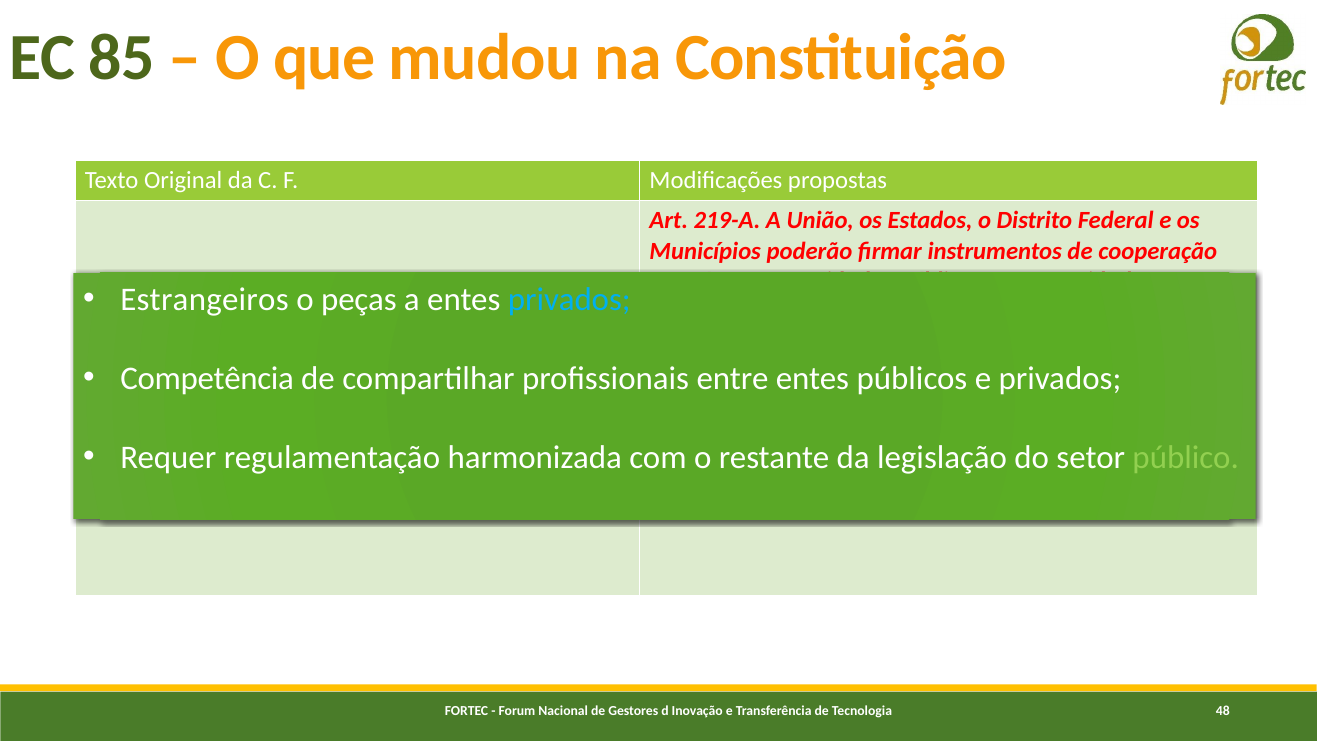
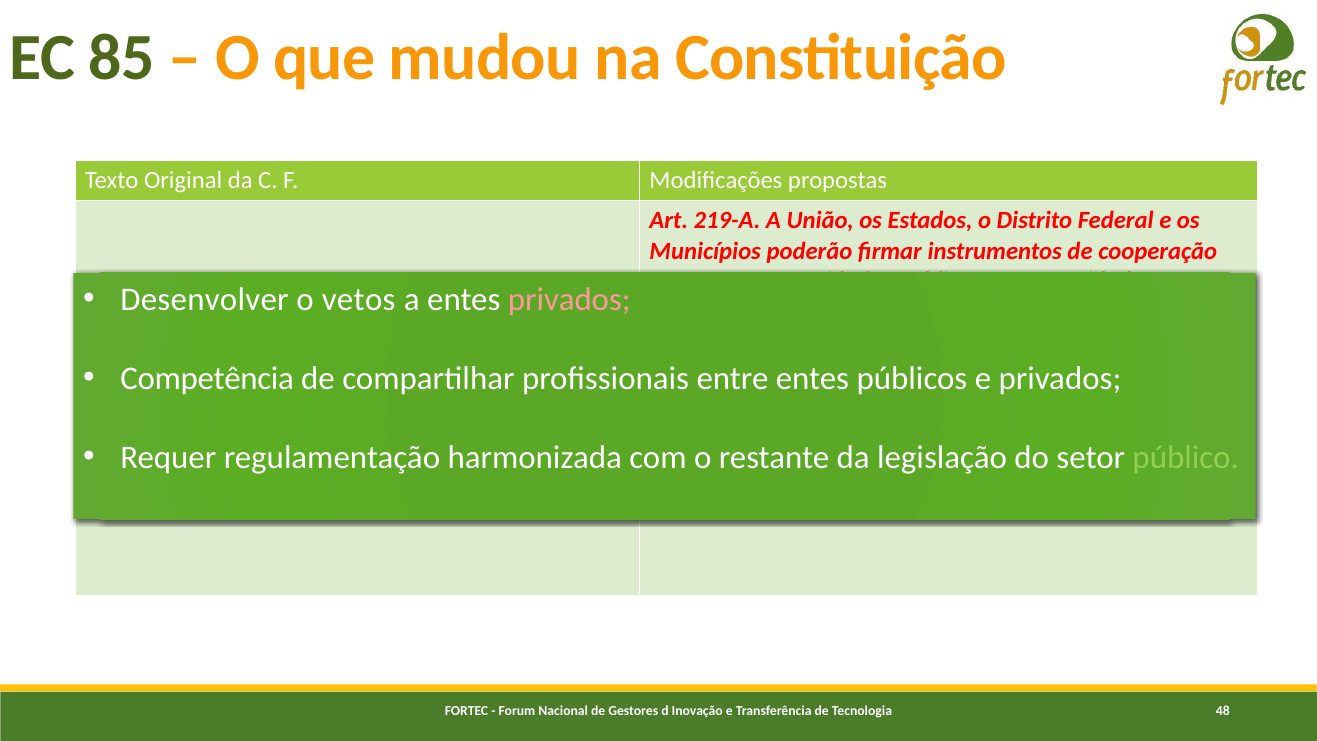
Estrangeiros: Estrangeiros -> Desenvolver
peças: peças -> vetos
privados at (569, 299) colour: light blue -> pink
